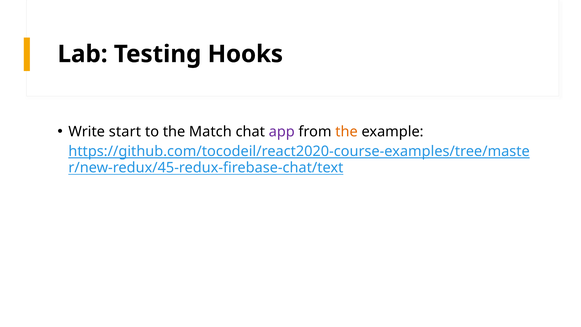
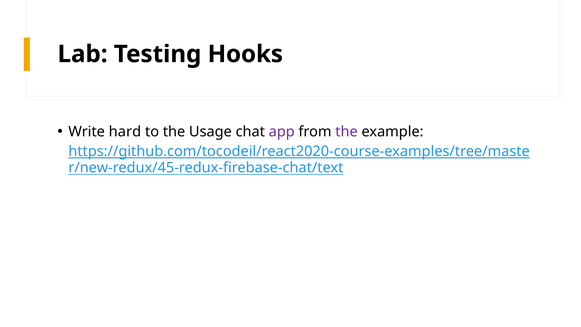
start: start -> hard
Match: Match -> Usage
the at (347, 132) colour: orange -> purple
